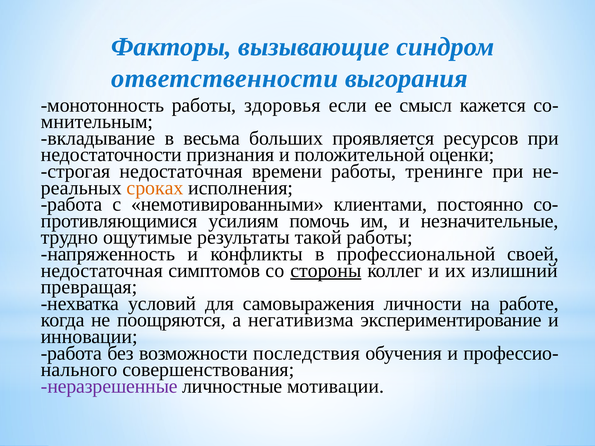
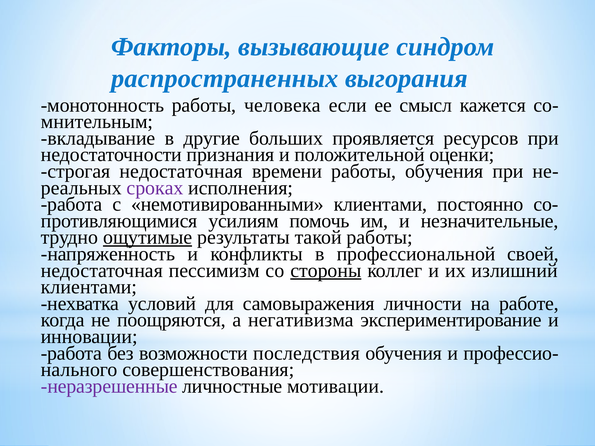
ответственности: ответственности -> распространенных
здоровья: здоровья -> человека
весьма: весьма -> другие
работы тренинге: тренинге -> обучения
сроках colour: orange -> purple
ощутимые underline: none -> present
симптомов: симптомов -> пессимизм
превращая at (89, 287): превращая -> клиентами
